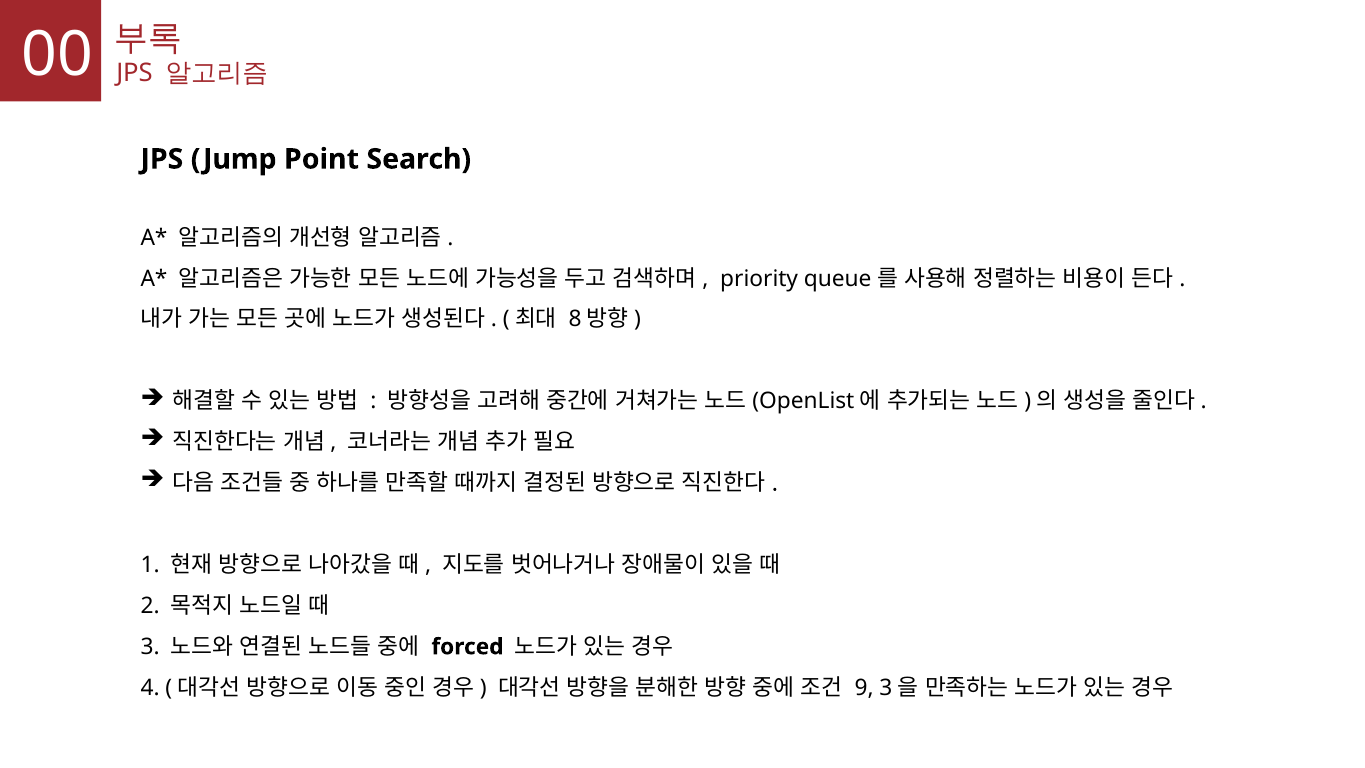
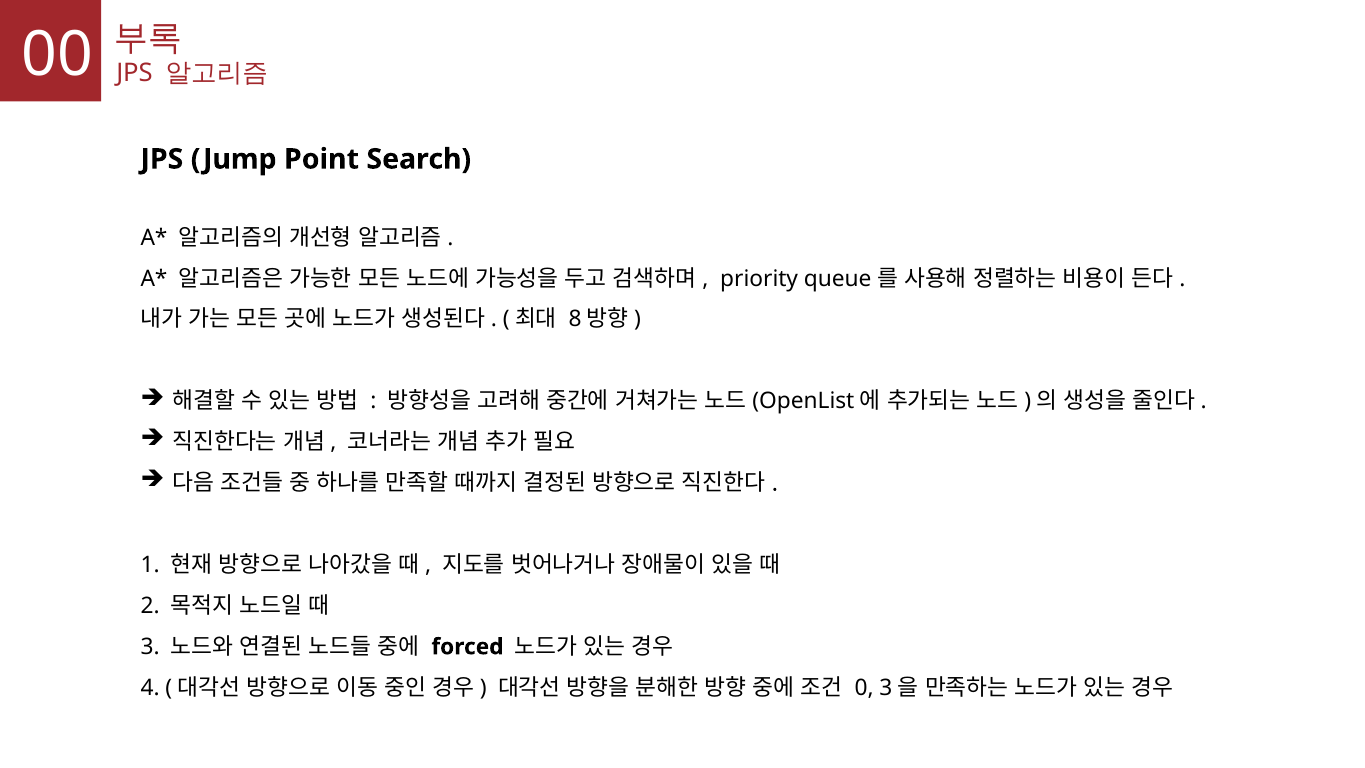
9: 9 -> 0
